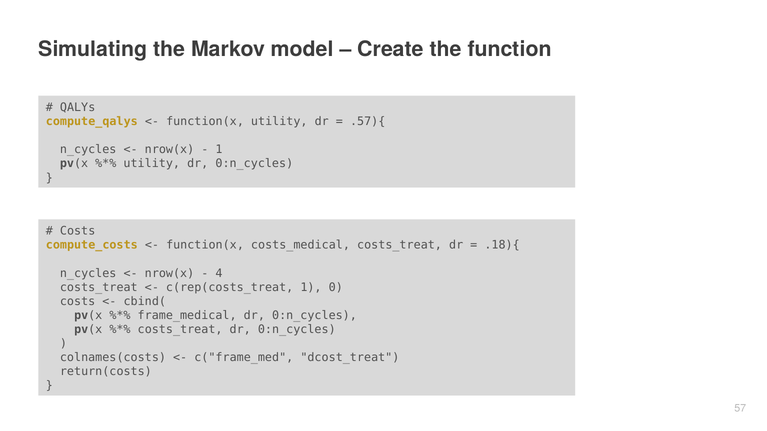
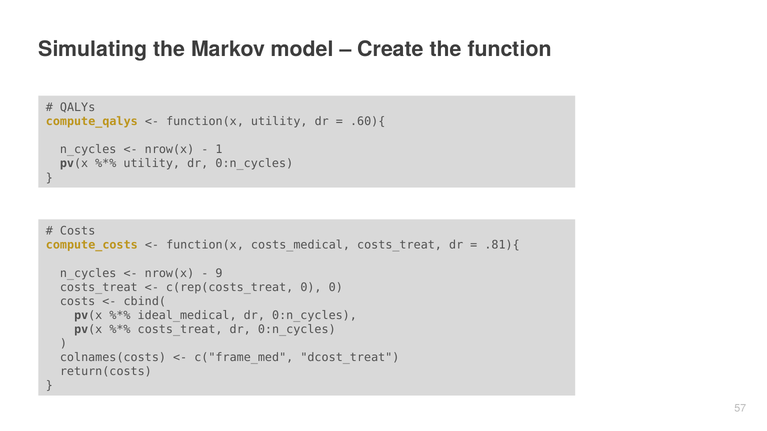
.57){: .57){ -> .60){
.18){: .18){ -> .81){
4: 4 -> 9
c(rep(costs_treat 1: 1 -> 0
frame_medical: frame_medical -> ideal_medical
